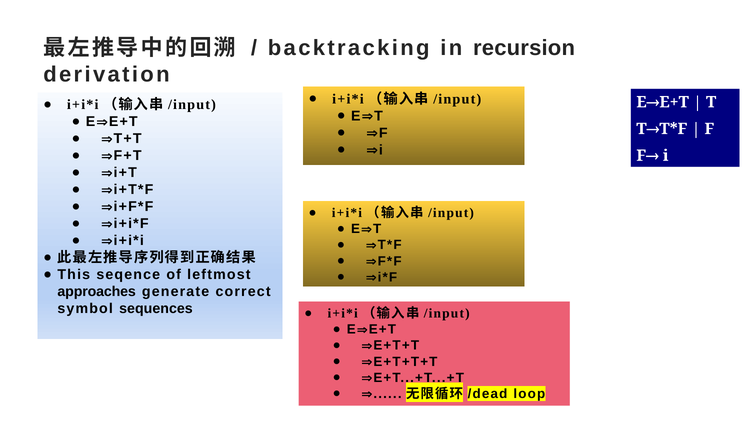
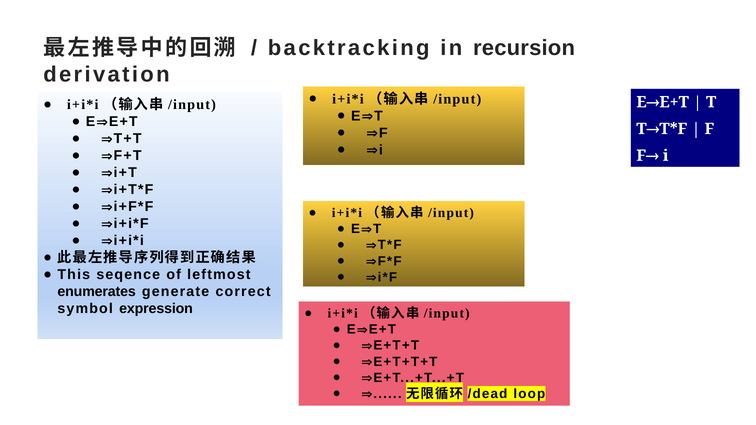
approaches: approaches -> enumerates
sequences: sequences -> expression
